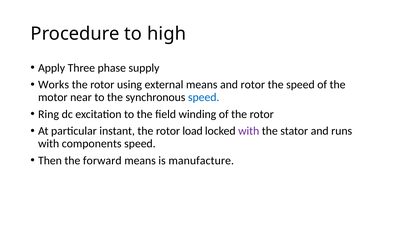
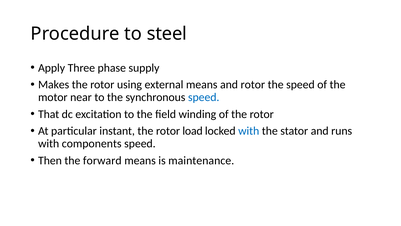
high: high -> steel
Works: Works -> Makes
Ring: Ring -> That
with at (249, 131) colour: purple -> blue
manufacture: manufacture -> maintenance
